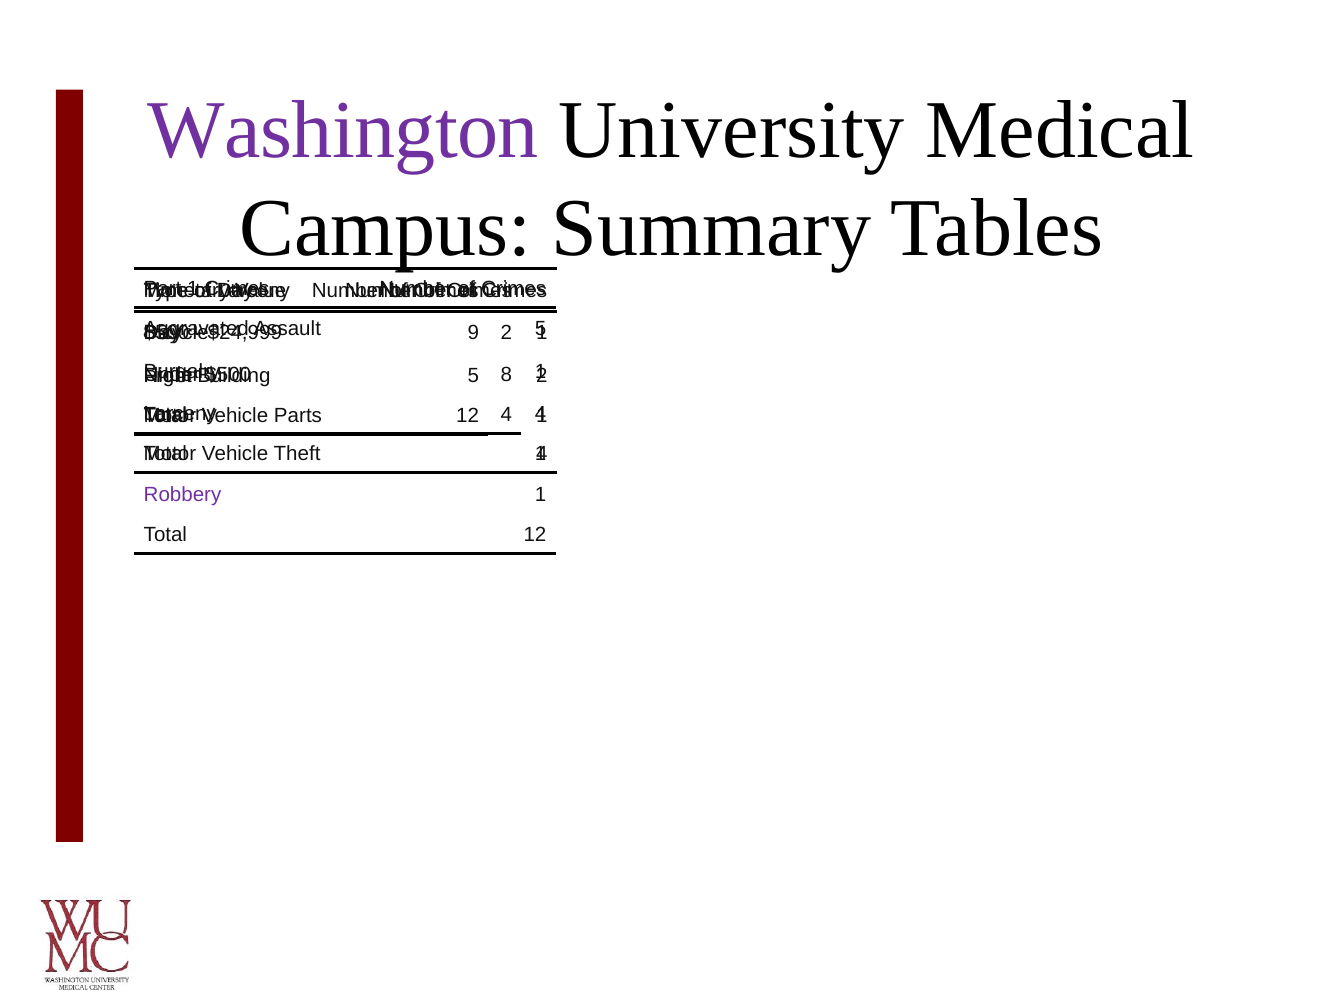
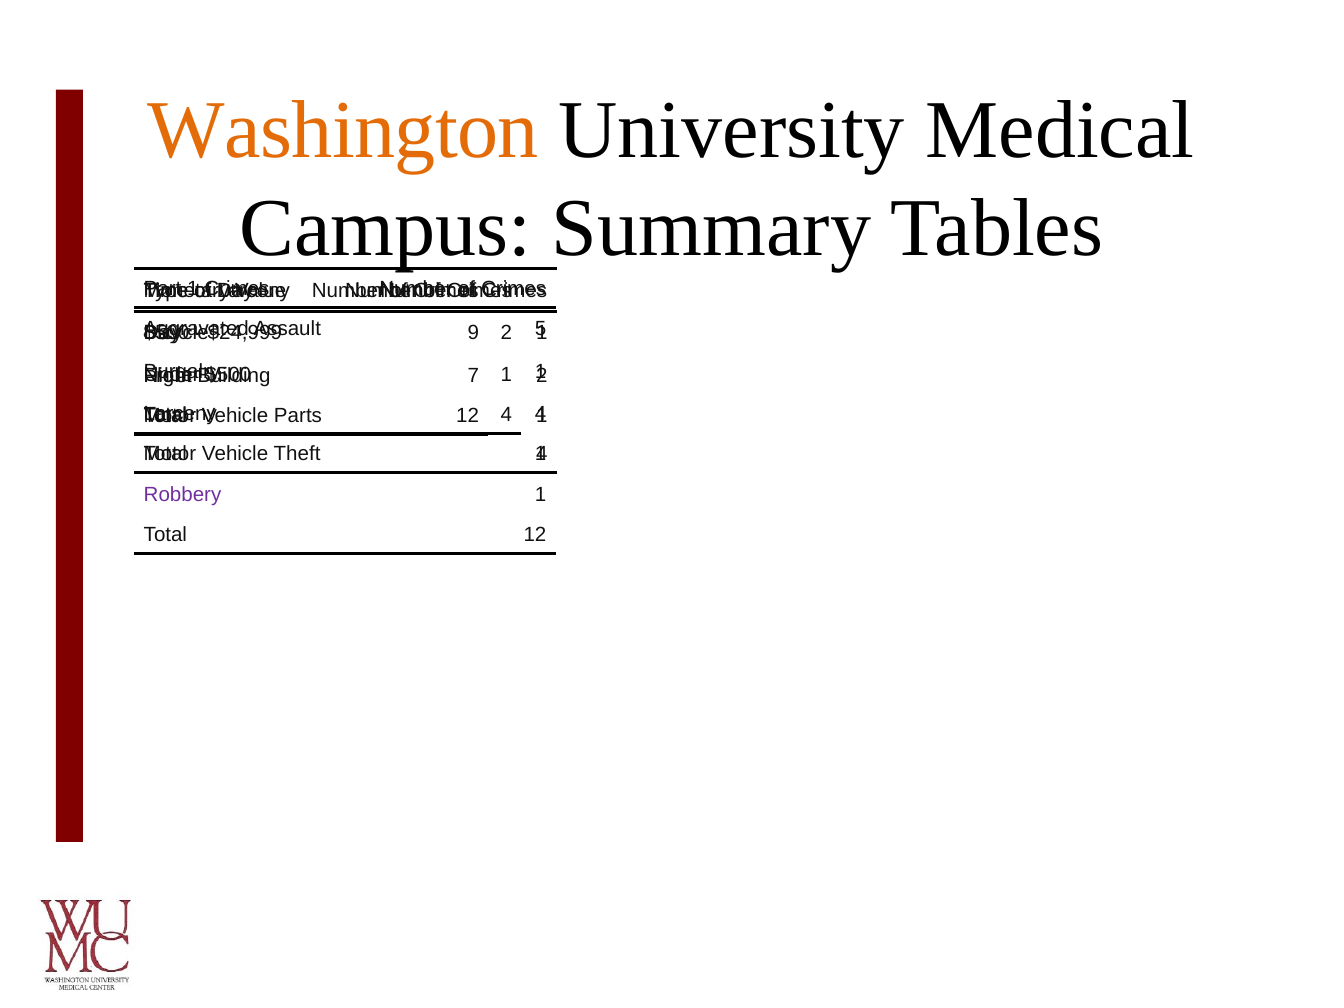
Washington colour: purple -> orange
8 at (506, 375): 8 -> 1
5 at (473, 375): 5 -> 7
